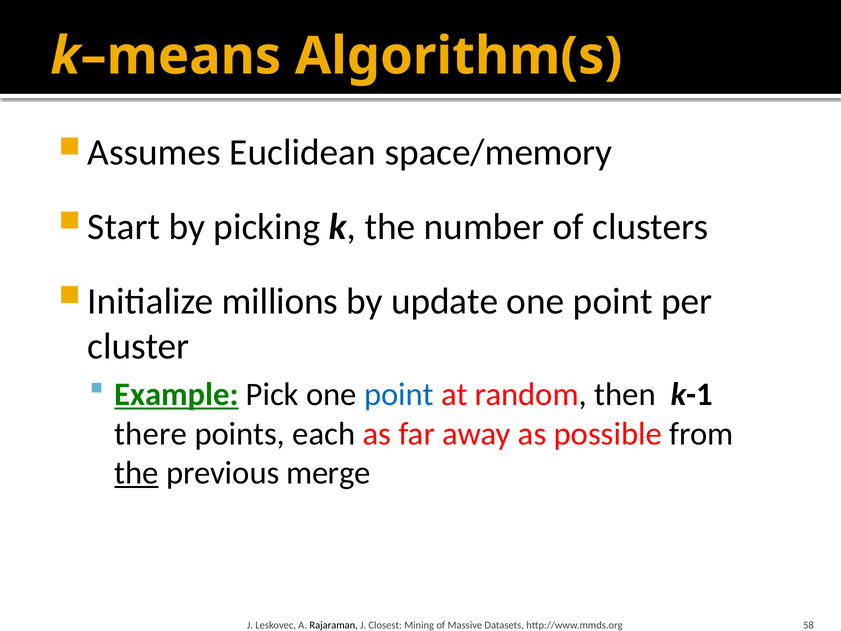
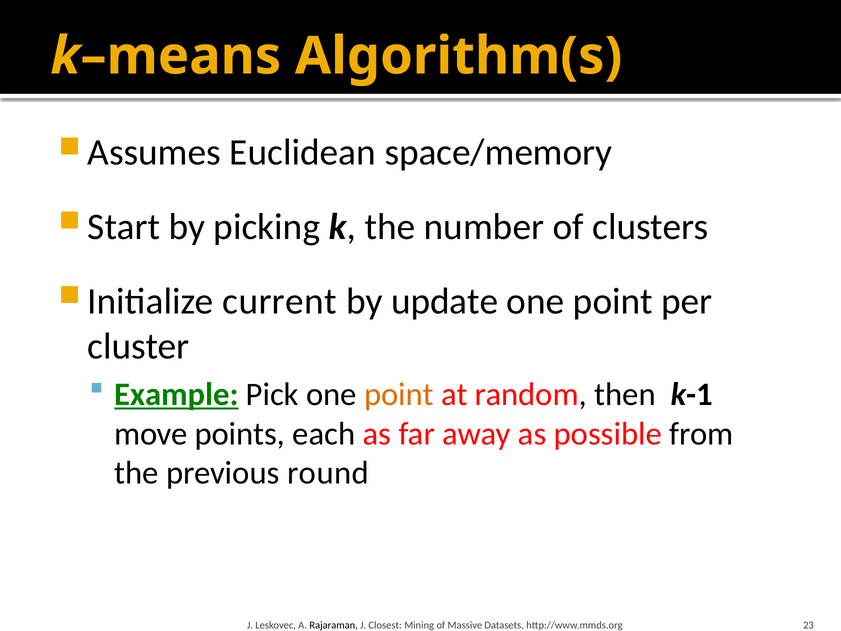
millions: millions -> current
point at (399, 394) colour: blue -> orange
there: there -> move
the at (137, 473) underline: present -> none
merge: merge -> round
58: 58 -> 23
